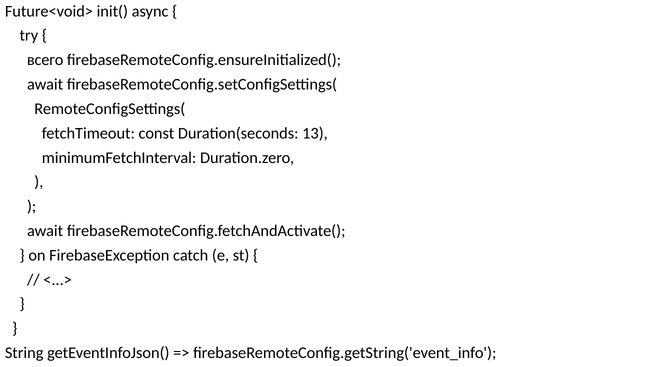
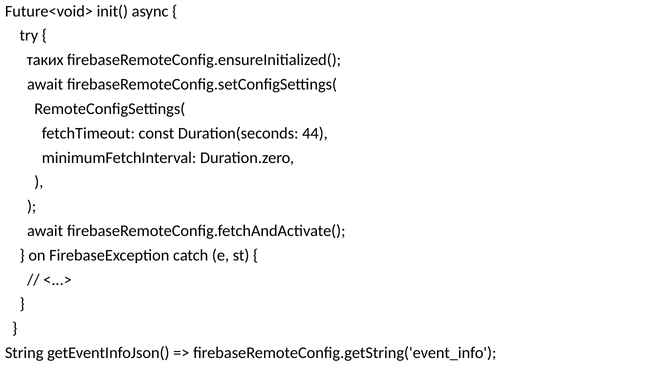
всего: всего -> таких
13: 13 -> 44
